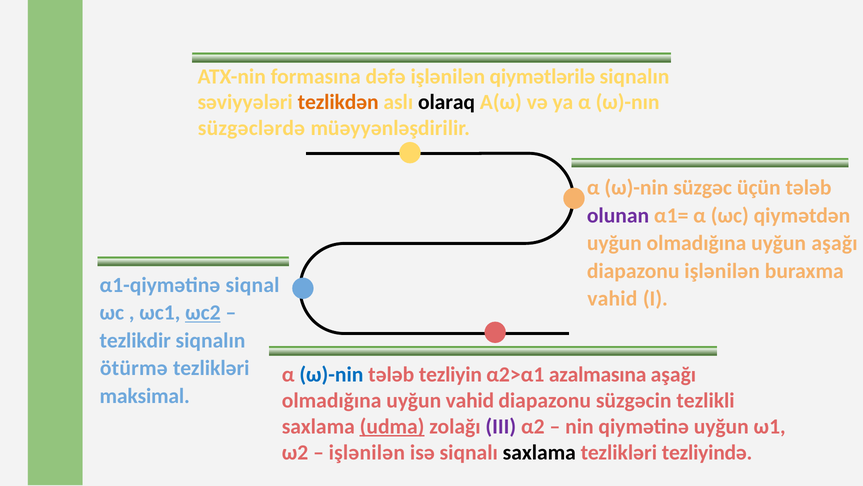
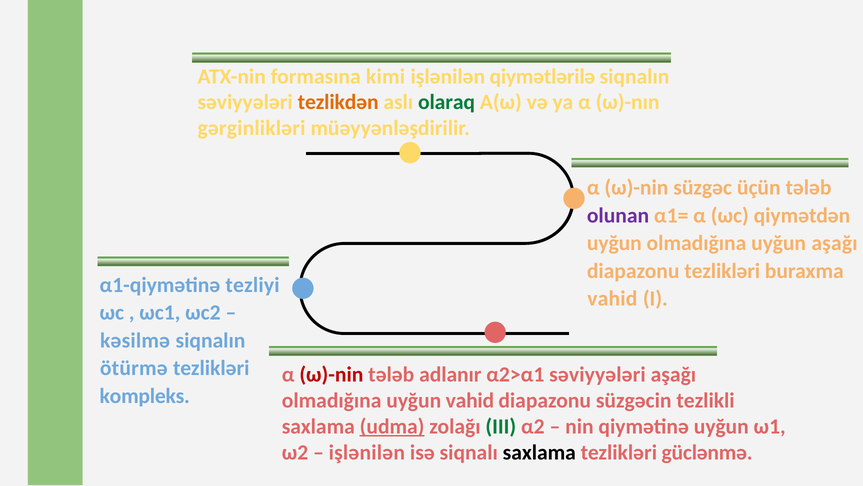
dəfə: dəfə -> kimi
olaraq colour: black -> green
süzgəclərdə: süzgəclərdə -> gərginlikləri
diapazonu işlənilən: işlənilən -> tezlikləri
siqnal: siqnal -> tezliyi
ωc2 underline: present -> none
tezlikdir: tezlikdir -> kəsilmə
ω)-nin at (331, 374) colour: blue -> red
tezliyin: tezliyin -> adlanır
α2>α1 azalmasına: azalmasına -> səviyyələri
maksimal: maksimal -> kompleks
III colour: purple -> green
tezliyində: tezliyində -> güclənmə
